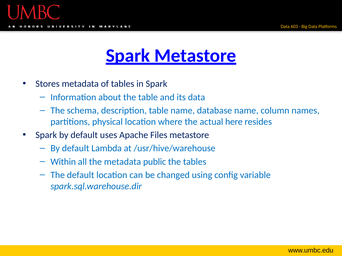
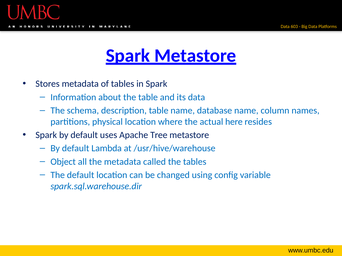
Files: Files -> Tree
Within: Within -> Object
public: public -> called
